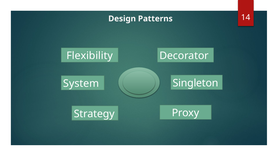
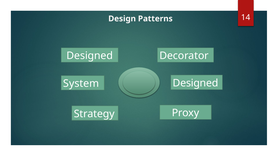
Flexibility at (90, 56): Flexibility -> Designed
Singleton at (196, 83): Singleton -> Designed
